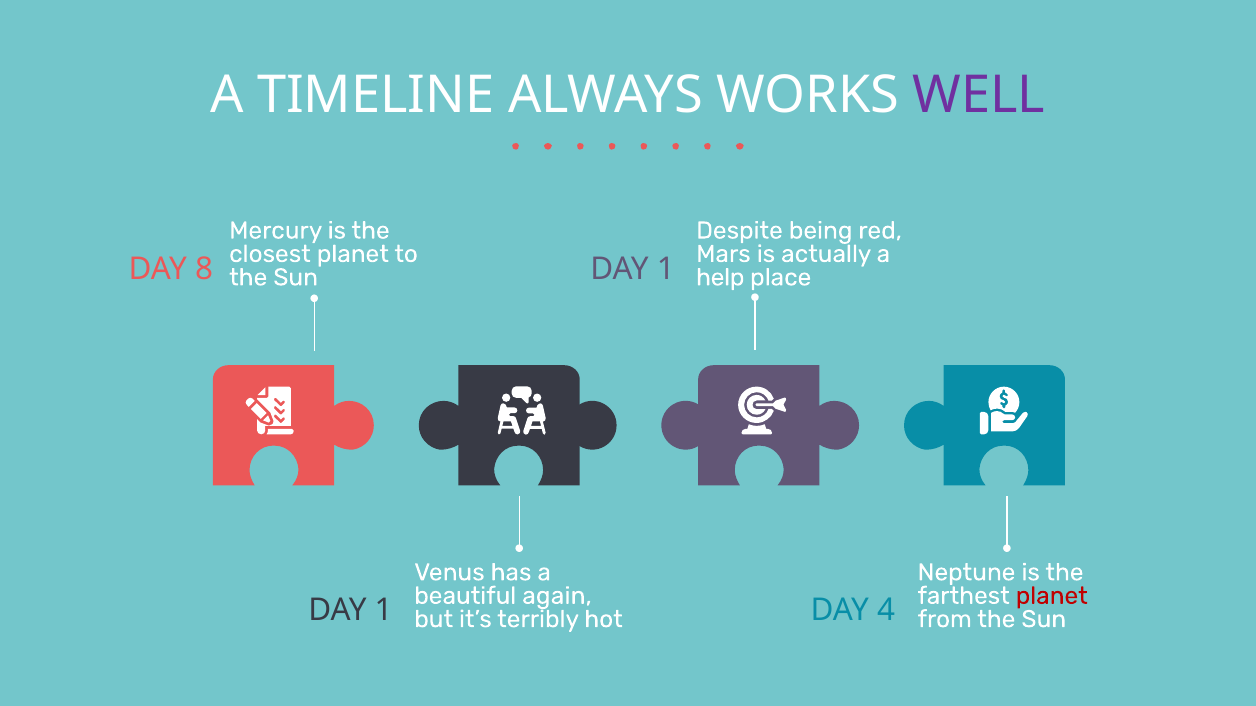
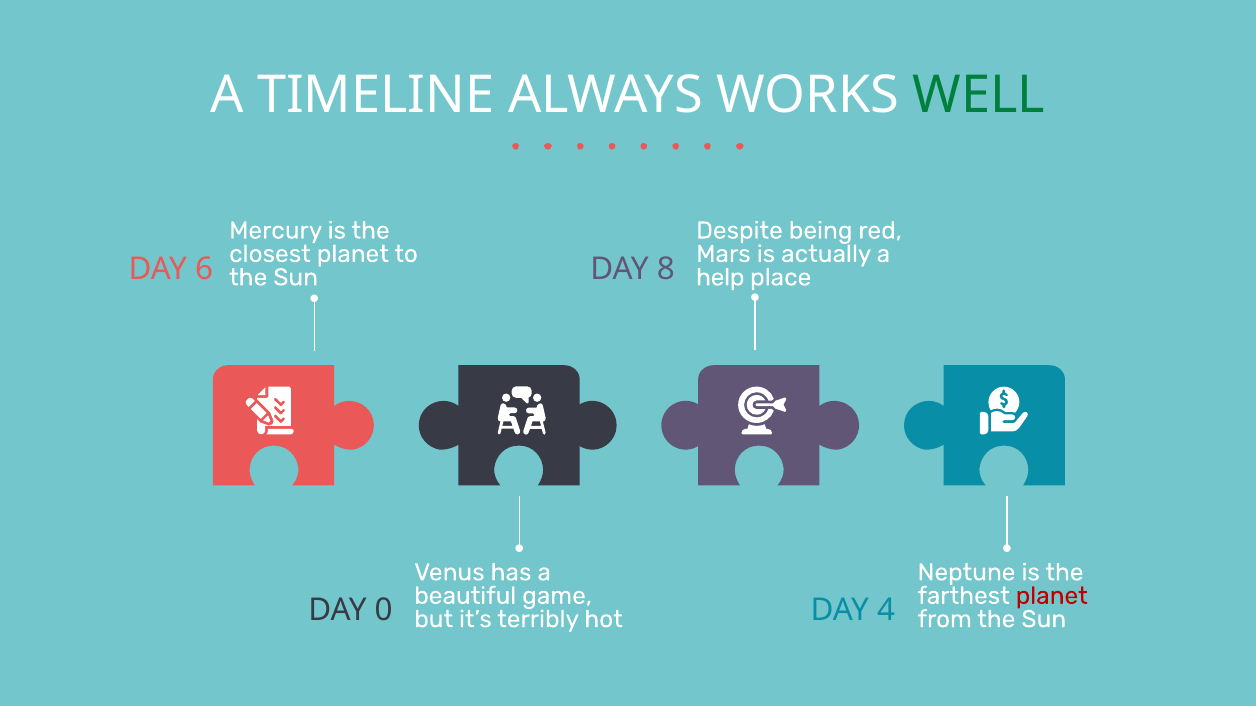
WELL colour: purple -> green
8: 8 -> 6
1 at (666, 270): 1 -> 8
again: again -> game
1 at (384, 611): 1 -> 0
